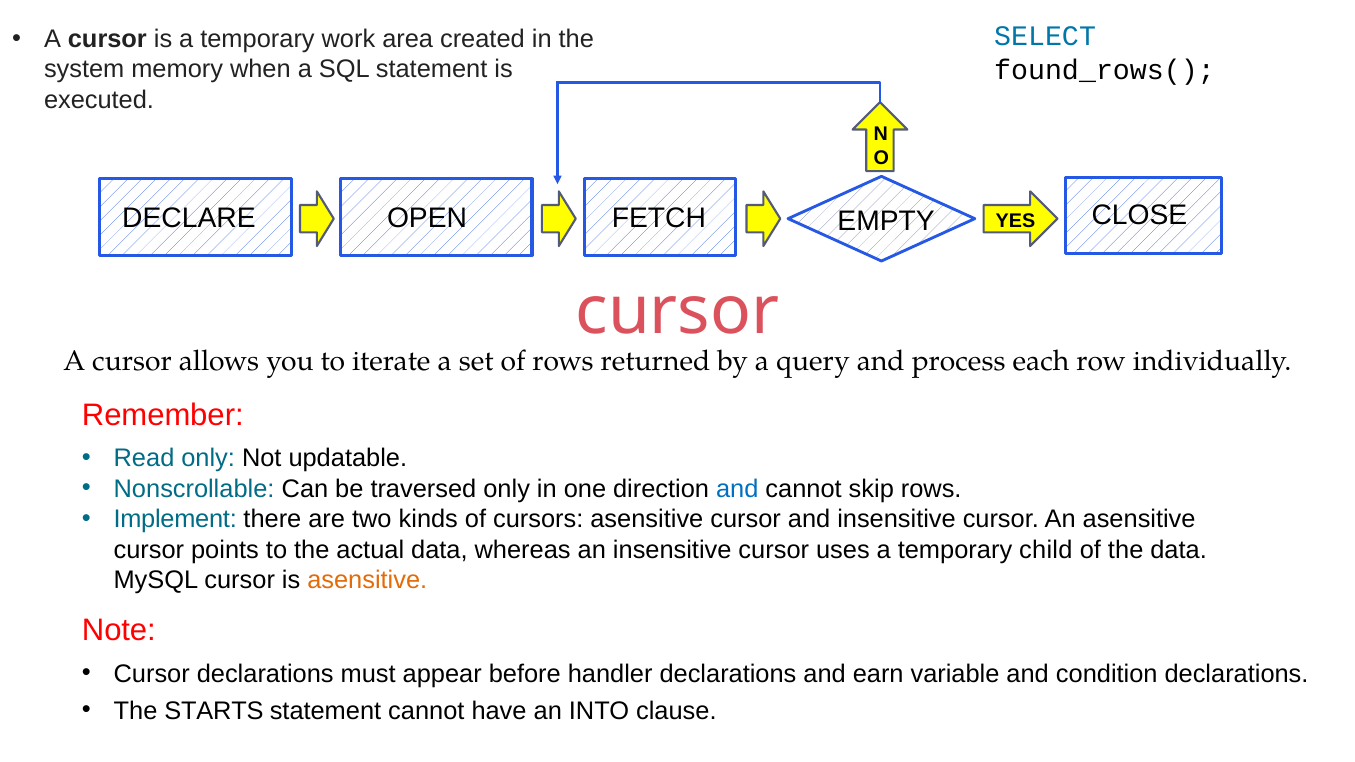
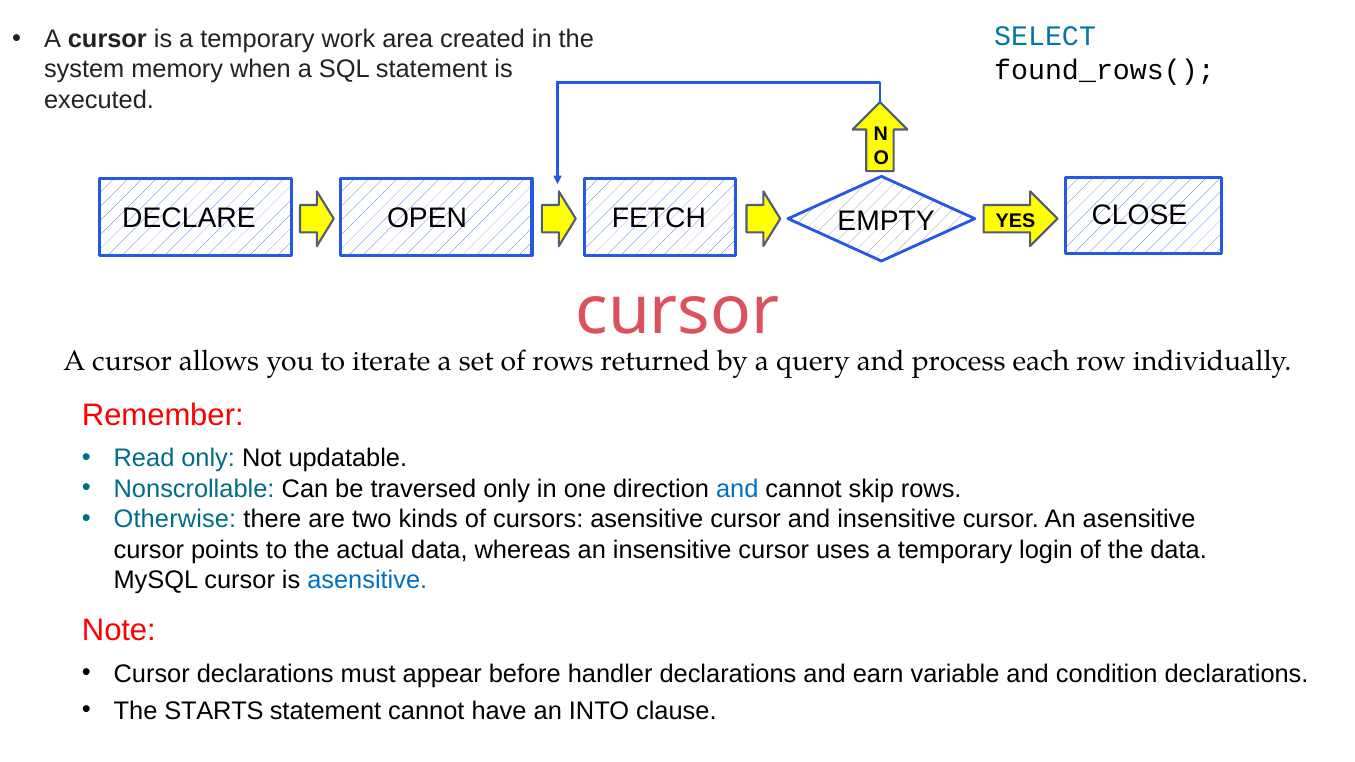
Implement: Implement -> Otherwise
child: child -> login
asensitive at (367, 580) colour: orange -> blue
